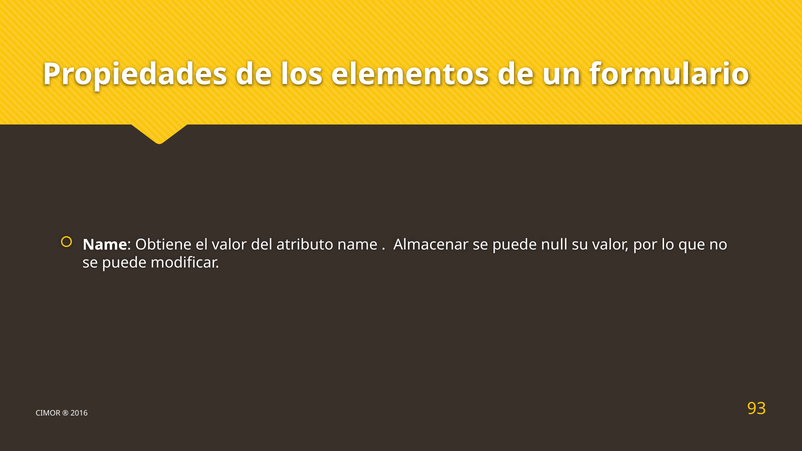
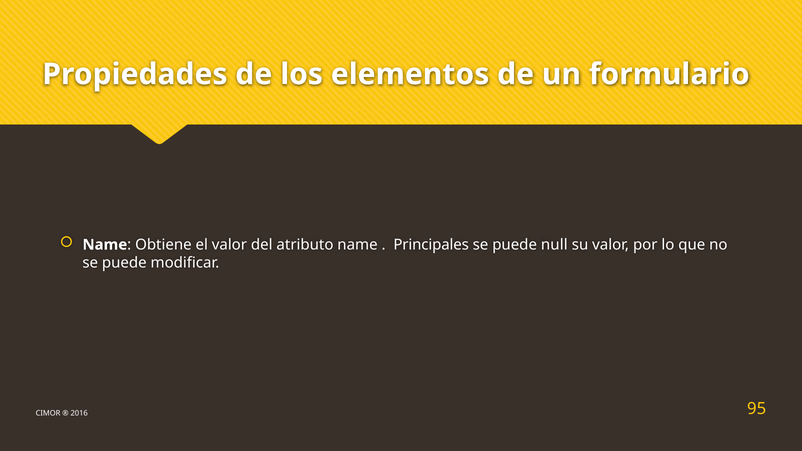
Almacenar: Almacenar -> Principales
93: 93 -> 95
